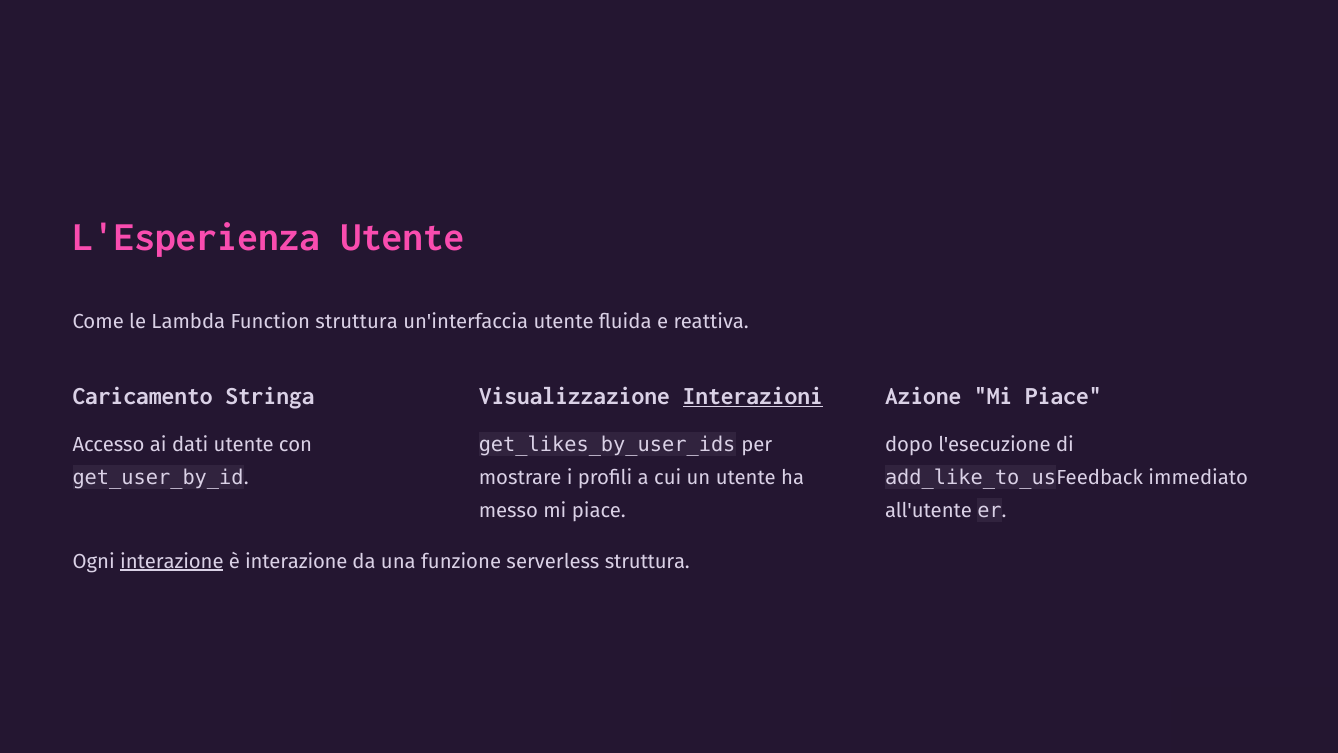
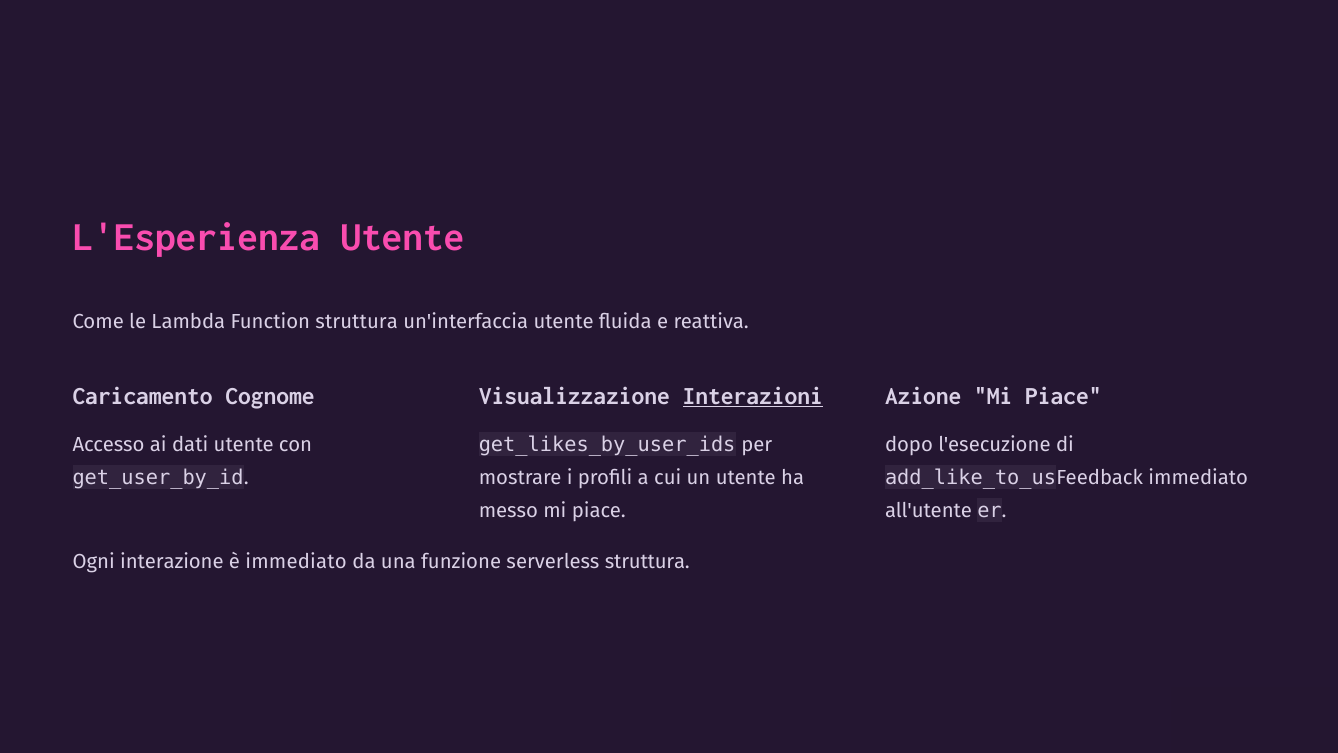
Stringa: Stringa -> Cognome
interazione at (172, 561) underline: present -> none
è interazione: interazione -> immediato
